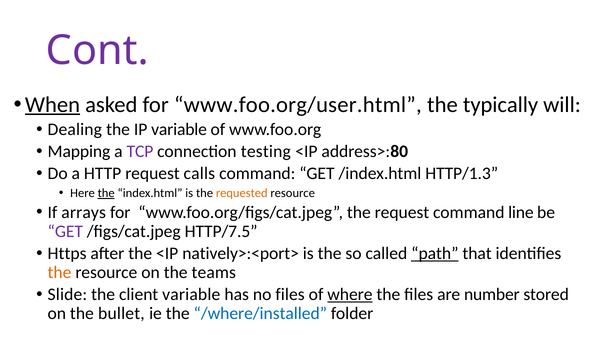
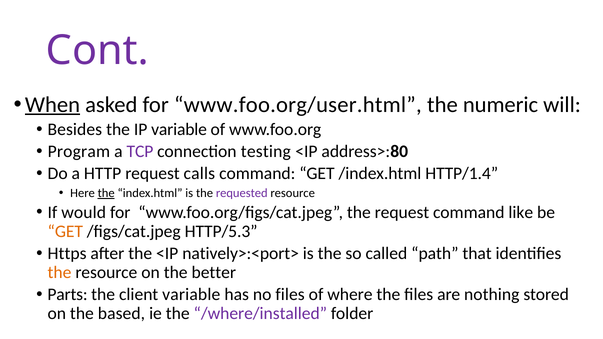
typically: typically -> numeric
Dealing: Dealing -> Besides
Mapping: Mapping -> Program
HTTP/1.3: HTTP/1.3 -> HTTP/1.4
requested colour: orange -> purple
arrays: arrays -> would
line: line -> like
GET at (65, 231) colour: purple -> orange
HTTP/7.5: HTTP/7.5 -> HTTP/5.3
path underline: present -> none
teams: teams -> better
Slide: Slide -> Parts
where underline: present -> none
number: number -> nothing
bullet: bullet -> based
/where/installed colour: blue -> purple
